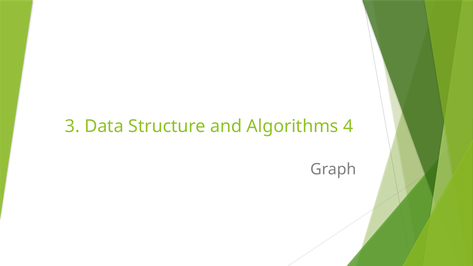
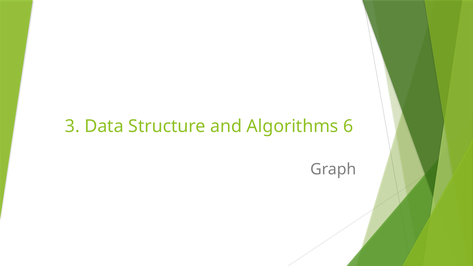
4: 4 -> 6
